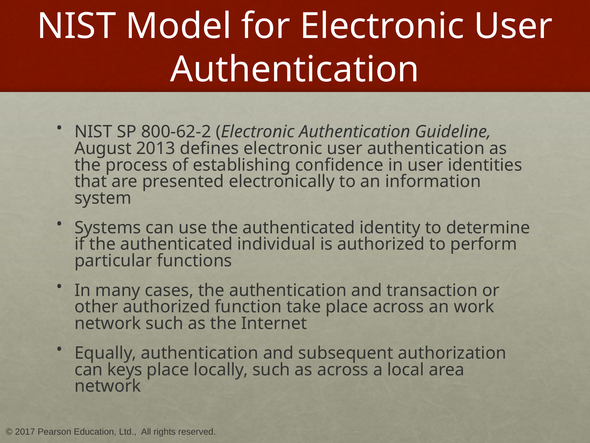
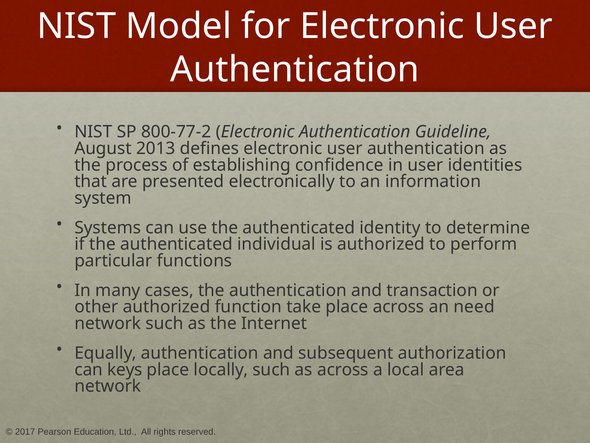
800-62-2: 800-62-2 -> 800-77-2
work: work -> need
